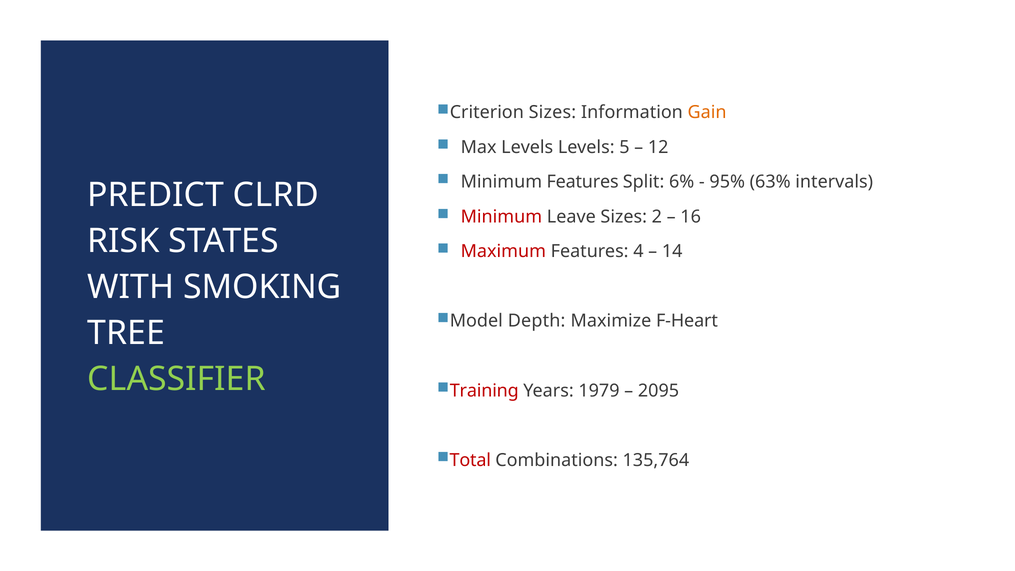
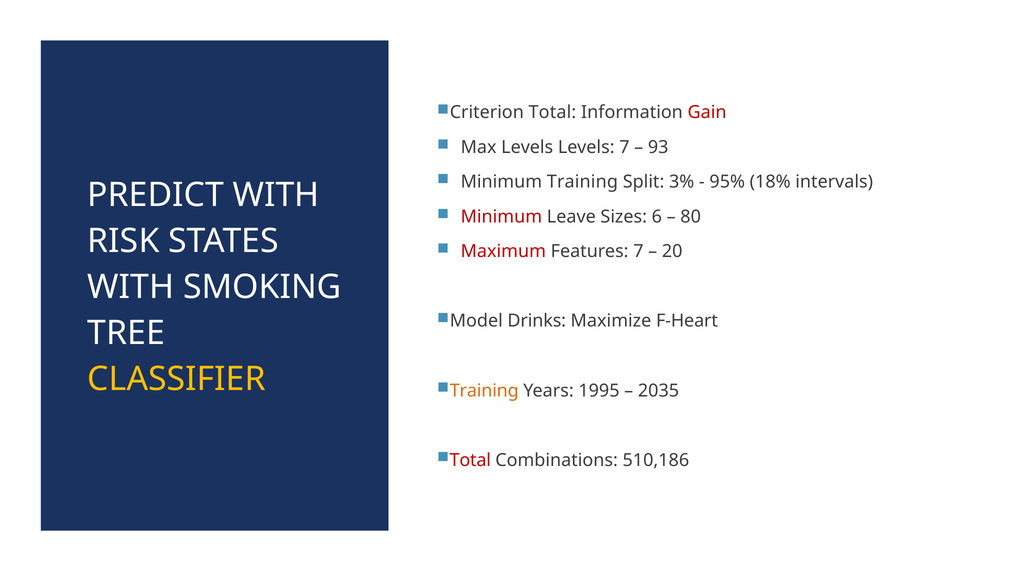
Criterion Sizes: Sizes -> Total
Gain colour: orange -> red
Levels 5: 5 -> 7
12: 12 -> 93
Minimum Features: Features -> Training
6%: 6% -> 3%
63%: 63% -> 18%
PREDICT CLRD: CLRD -> WITH
2: 2 -> 6
16: 16 -> 80
Features 4: 4 -> 7
14: 14 -> 20
Depth: Depth -> Drinks
CLASSIFIER colour: light green -> yellow
Training at (484, 391) colour: red -> orange
1979: 1979 -> 1995
2095: 2095 -> 2035
135,764: 135,764 -> 510,186
